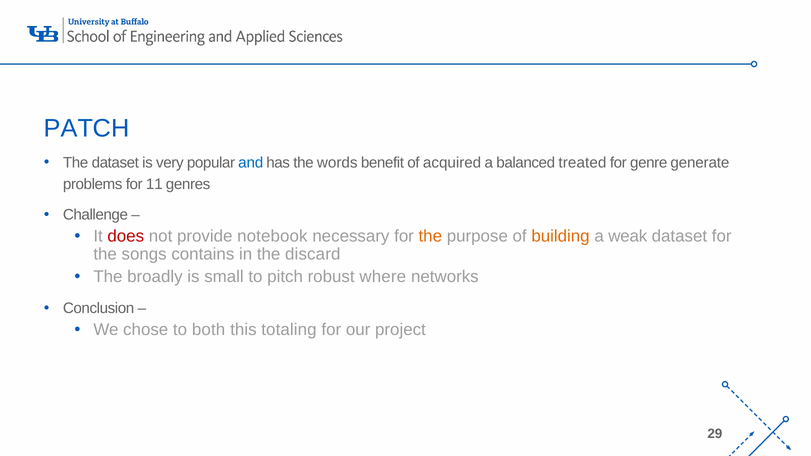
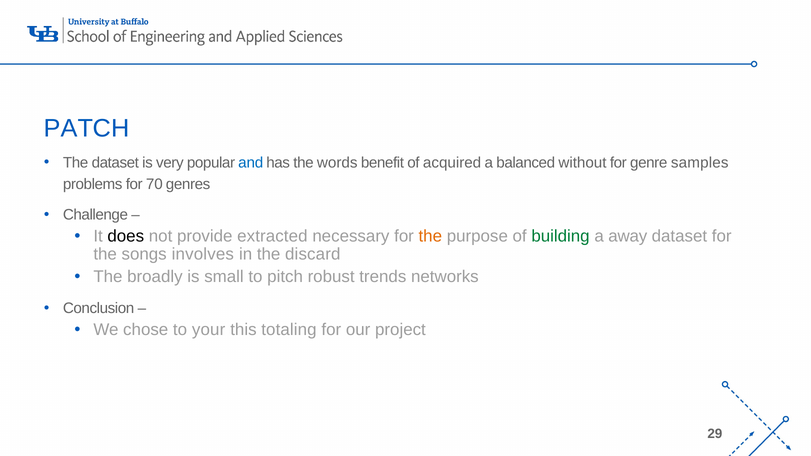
treated: treated -> without
generate: generate -> samples
11: 11 -> 70
does colour: red -> black
notebook: notebook -> extracted
building colour: orange -> green
weak: weak -> away
contains: contains -> involves
where: where -> trends
both: both -> your
